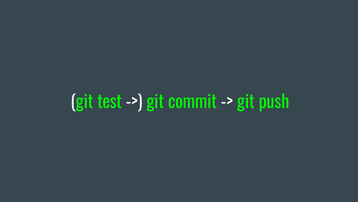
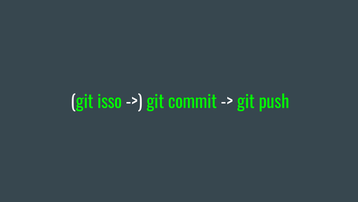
test: test -> isso
